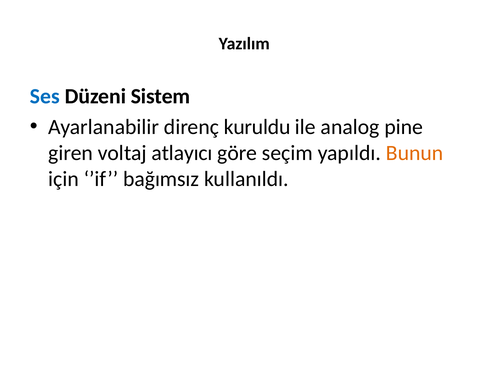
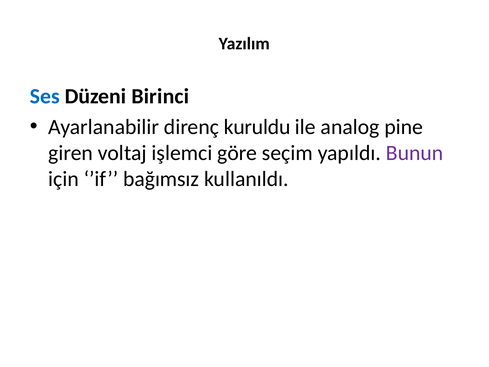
Sistem: Sistem -> Birinci
atlayıcı: atlayıcı -> işlemci
Bunun colour: orange -> purple
